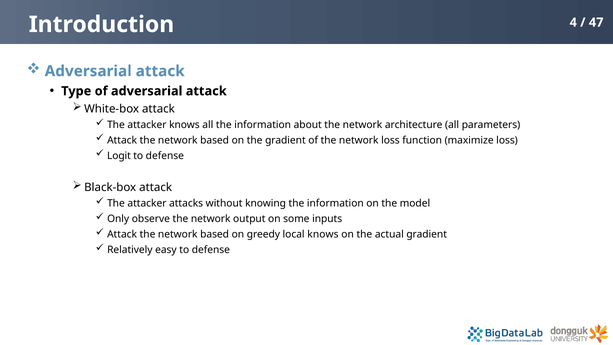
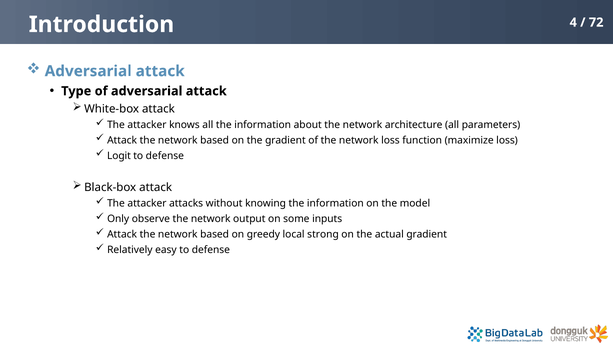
47: 47 -> 72
local knows: knows -> strong
